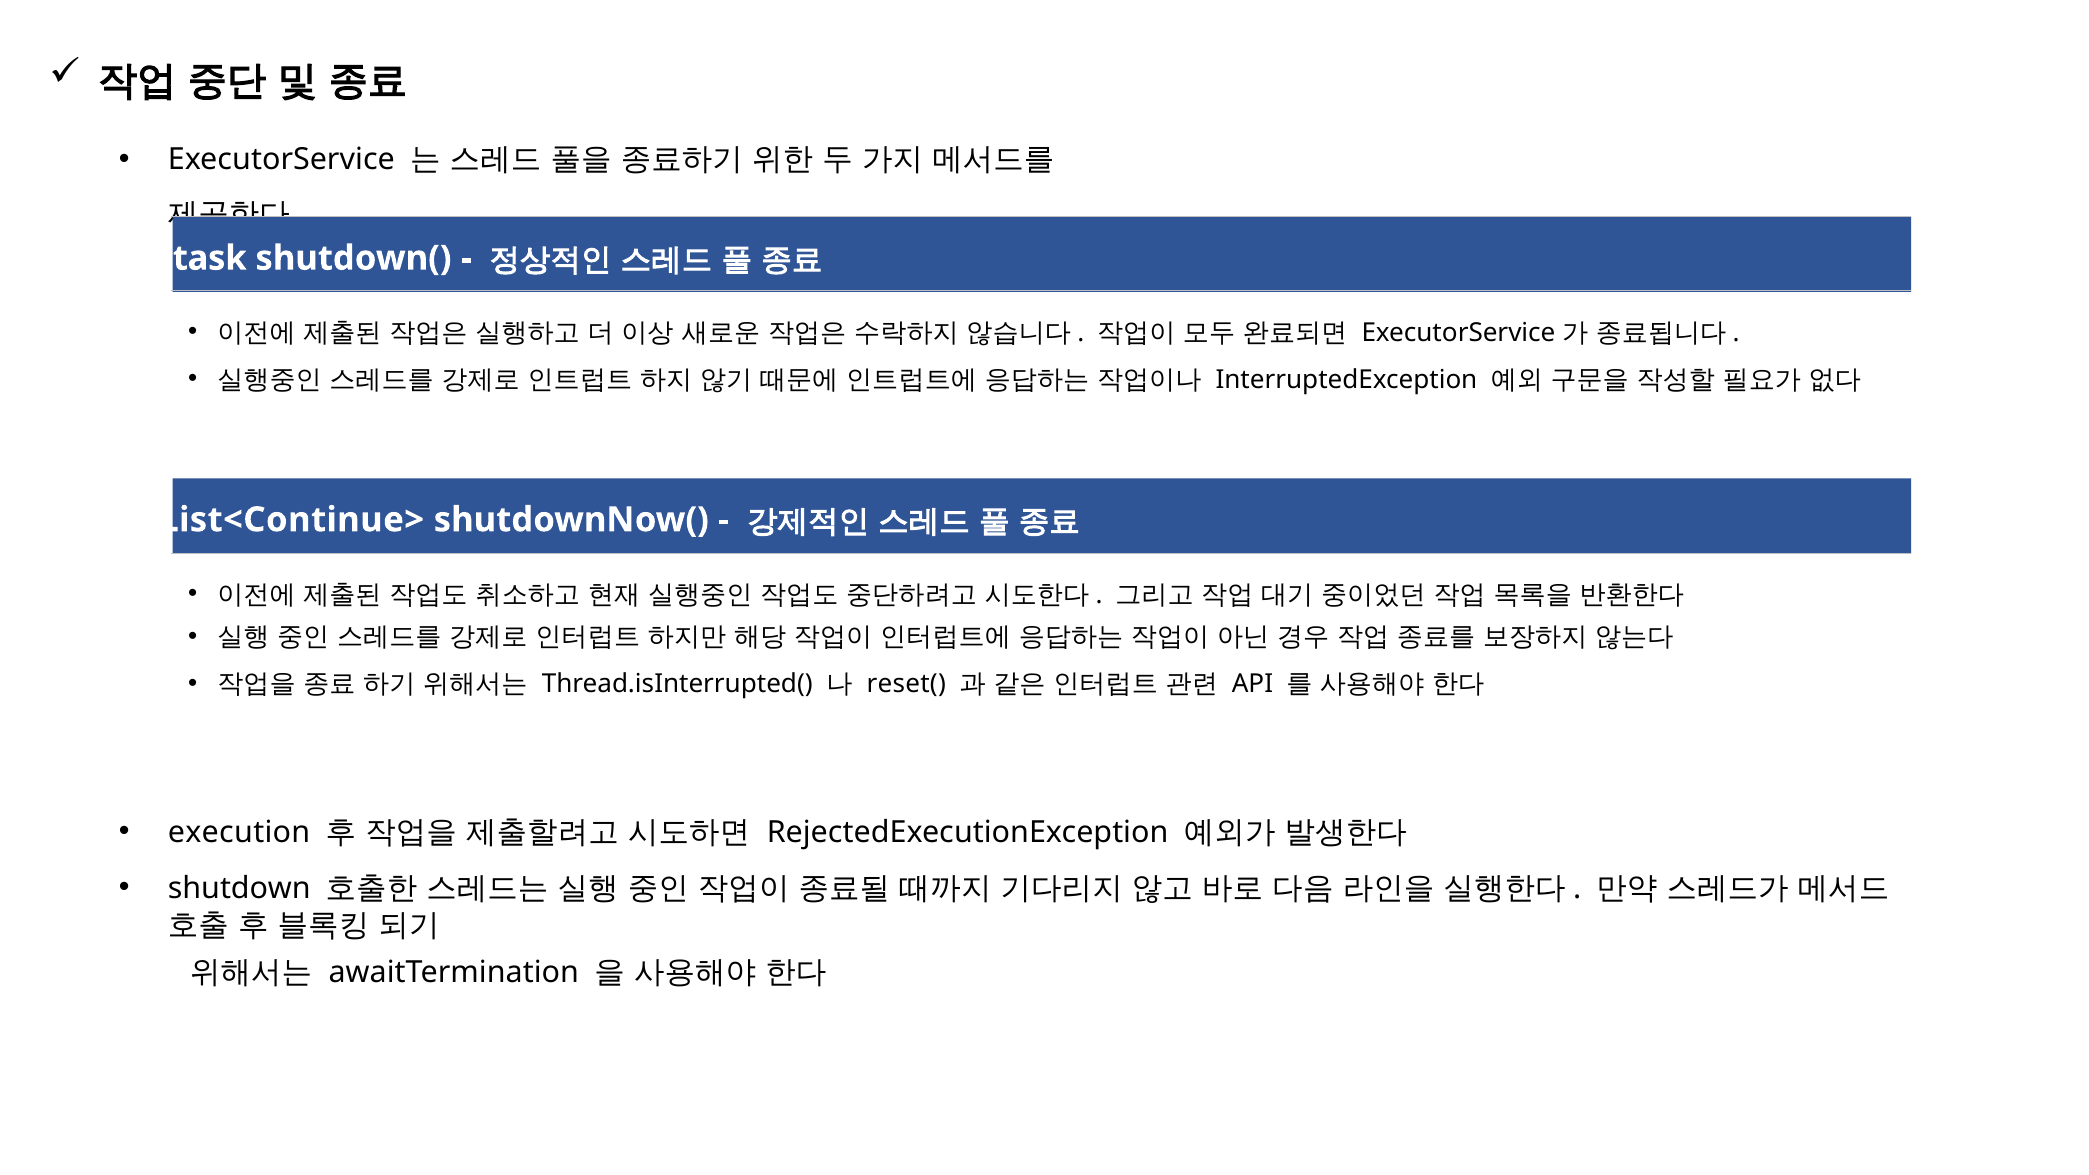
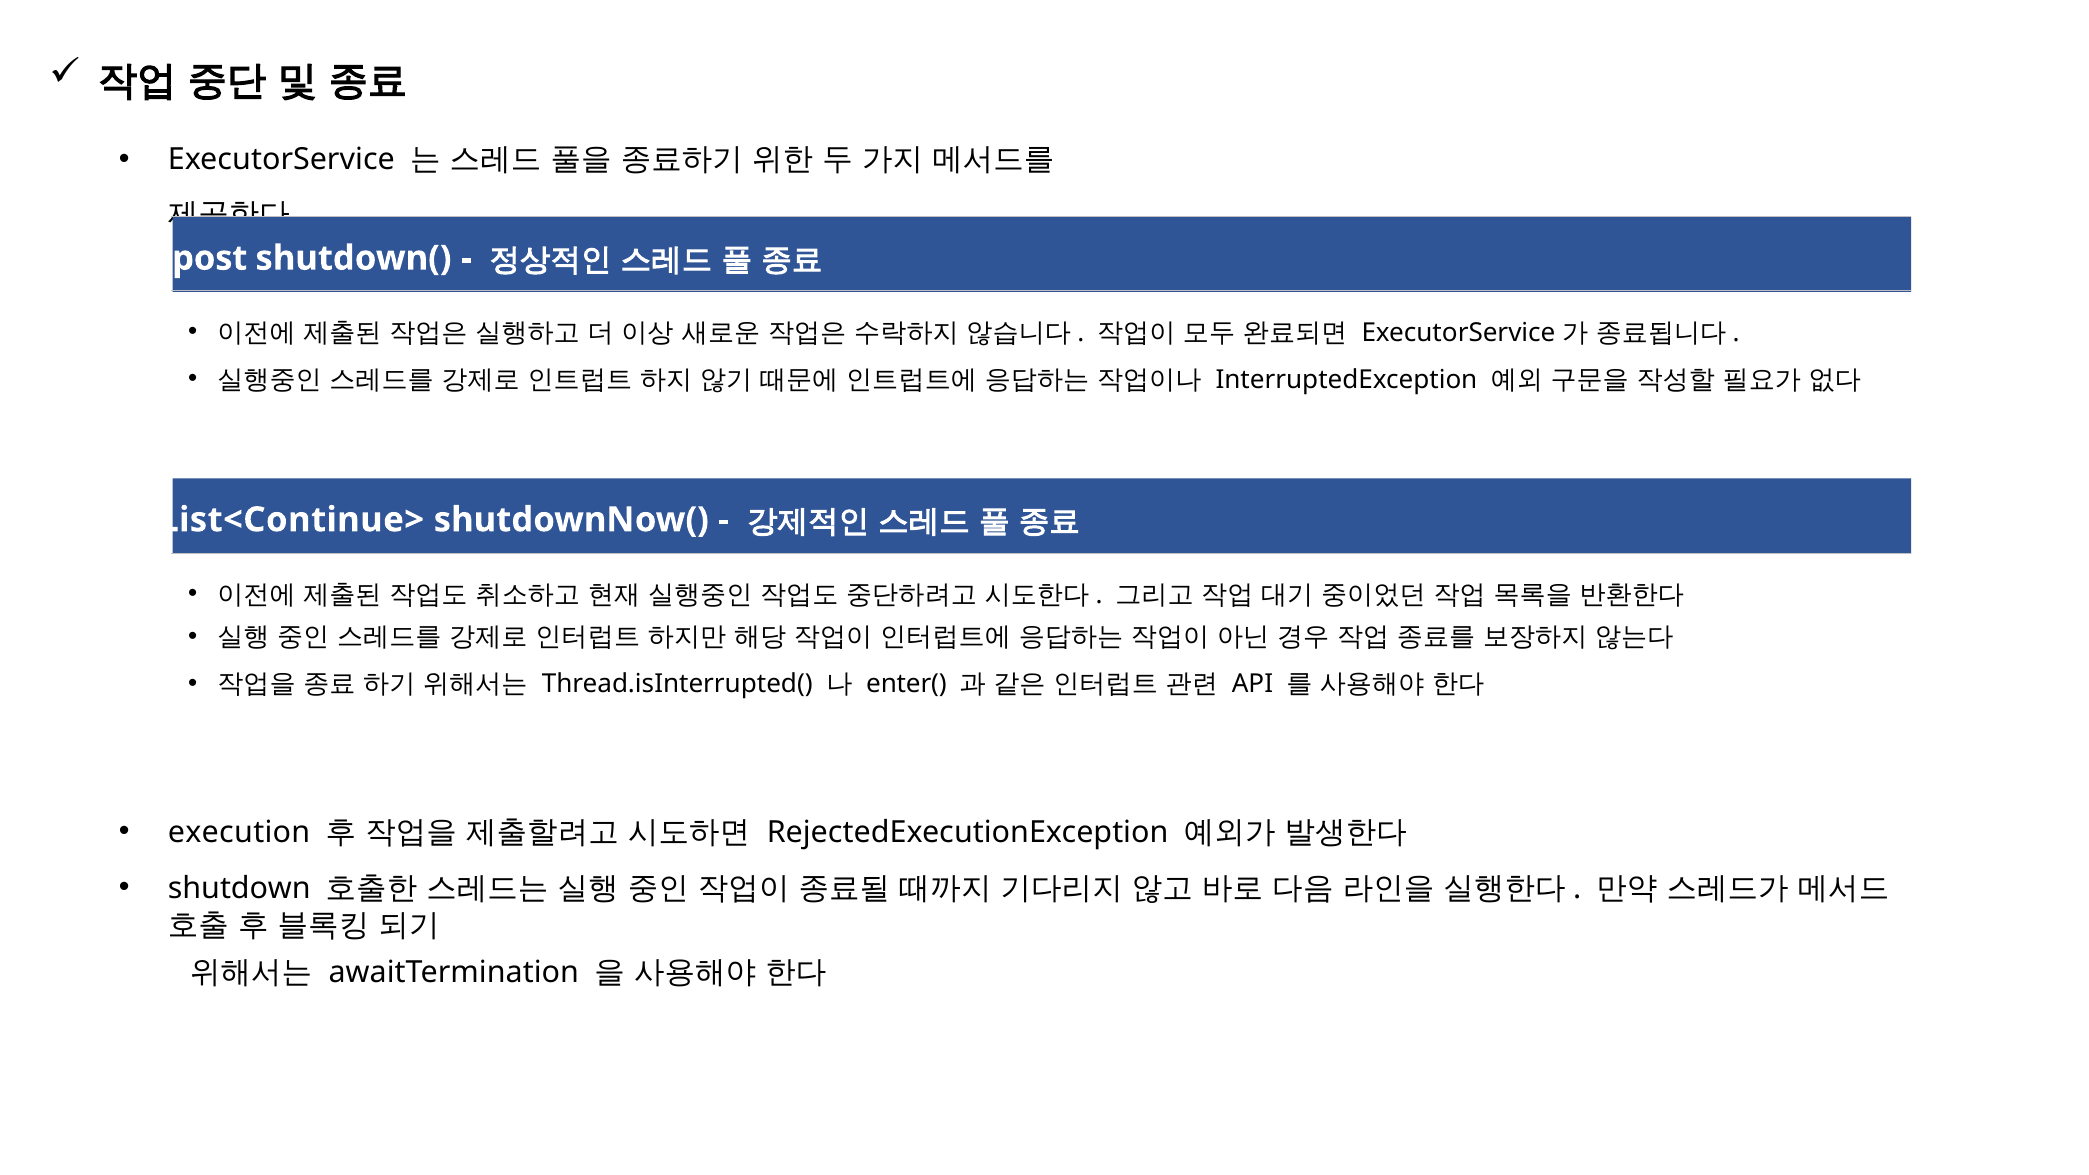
task: task -> post
reset(: reset( -> enter(
